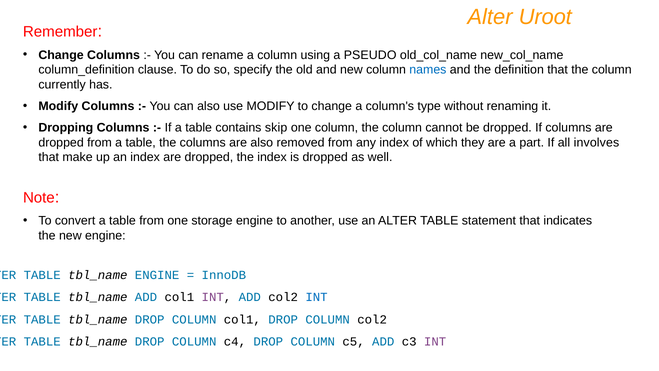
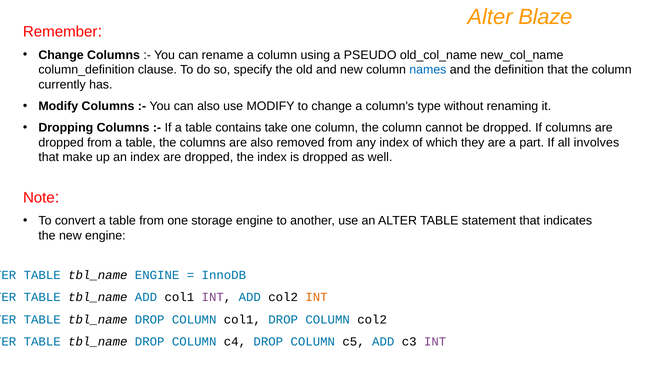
Uroot: Uroot -> Blaze
skip: skip -> take
INT at (317, 297) colour: blue -> orange
